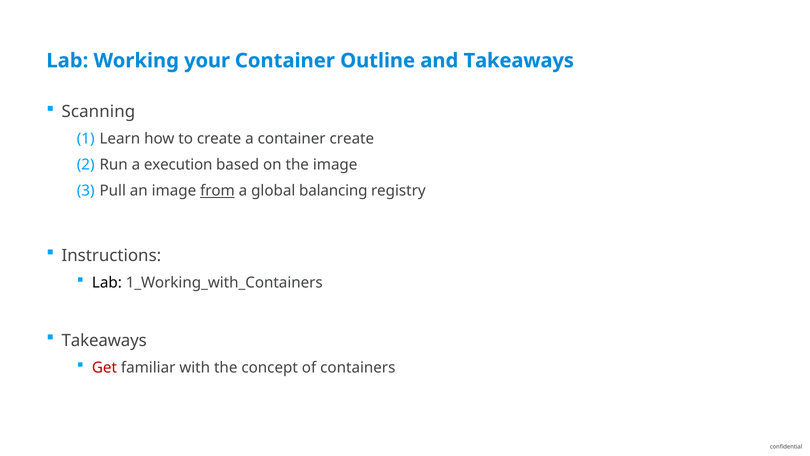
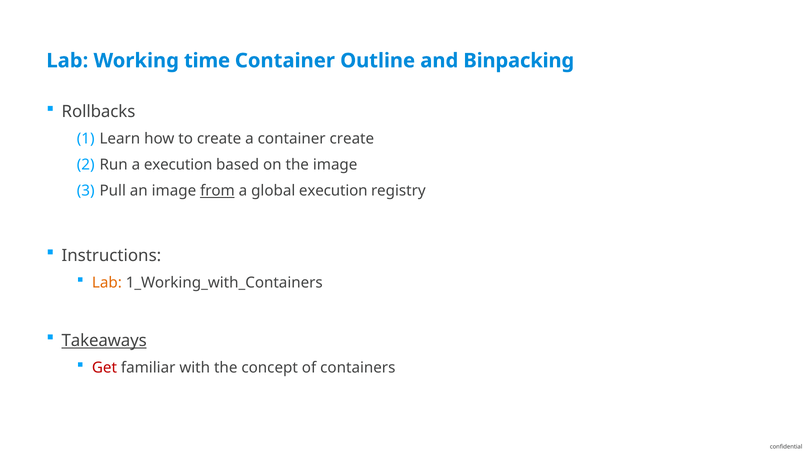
your: your -> time
and Takeaways: Takeaways -> Binpacking
Scanning: Scanning -> Rollbacks
global balancing: balancing -> execution
Lab at (107, 282) colour: black -> orange
Takeaways at (104, 340) underline: none -> present
